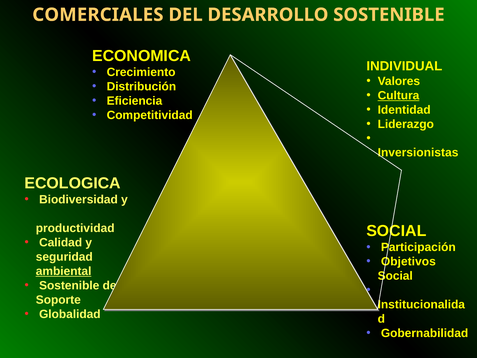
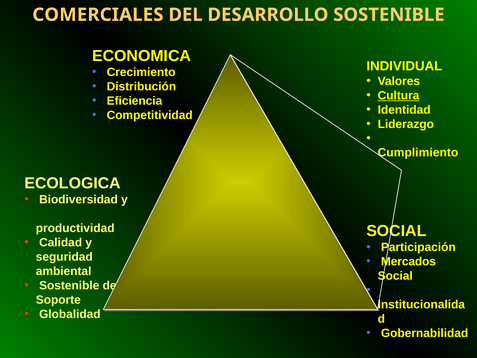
Inversionistas: Inversionistas -> Cumplimiento
Objetivos: Objetivos -> Mercados
ambiental underline: present -> none
